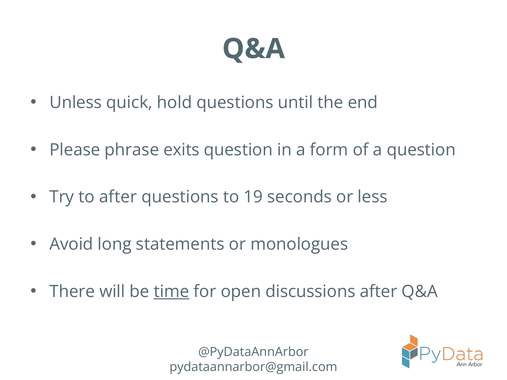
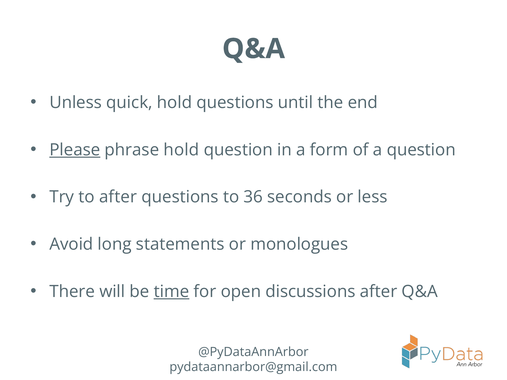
Please underline: none -> present
phrase exits: exits -> hold
19: 19 -> 36
